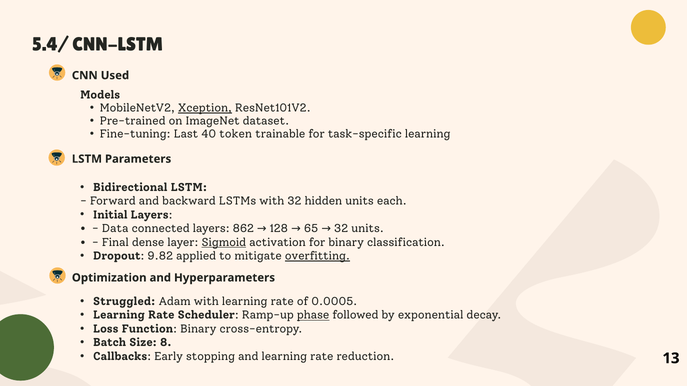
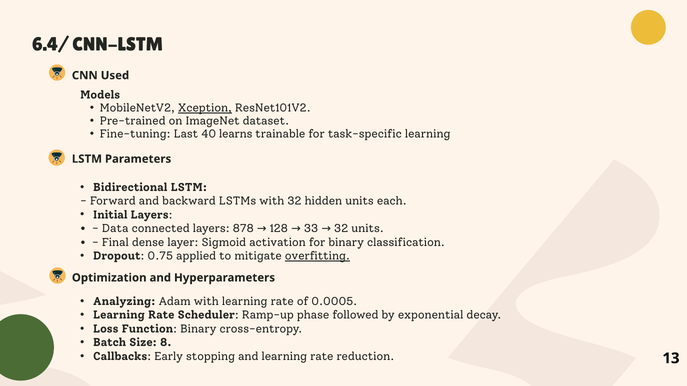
5.4/: 5.4/ -> 6.4/
token: token -> learns
862: 862 -> 878
65: 65 -> 33
Sigmoid underline: present -> none
9.82: 9.82 -> 0.75
Struggled: Struggled -> Analyzing
phase underline: present -> none
